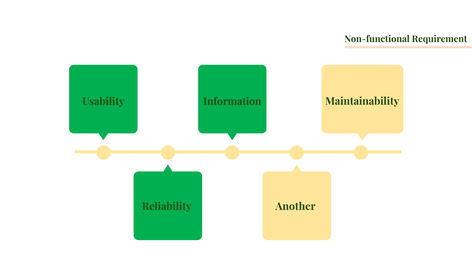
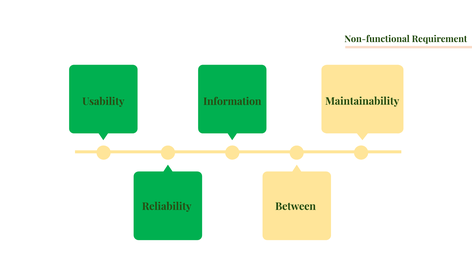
Another: Another -> Between
